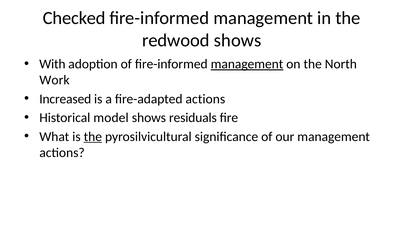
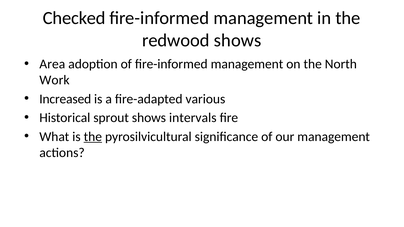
With: With -> Area
management at (247, 64) underline: present -> none
fire-adapted actions: actions -> various
model: model -> sprout
residuals: residuals -> intervals
